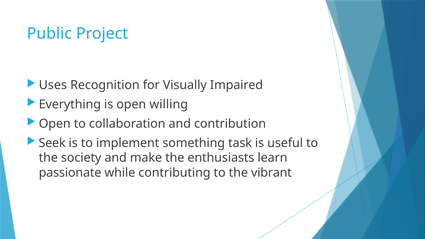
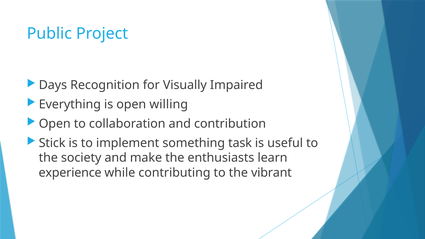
Uses: Uses -> Days
Seek: Seek -> Stick
passionate: passionate -> experience
